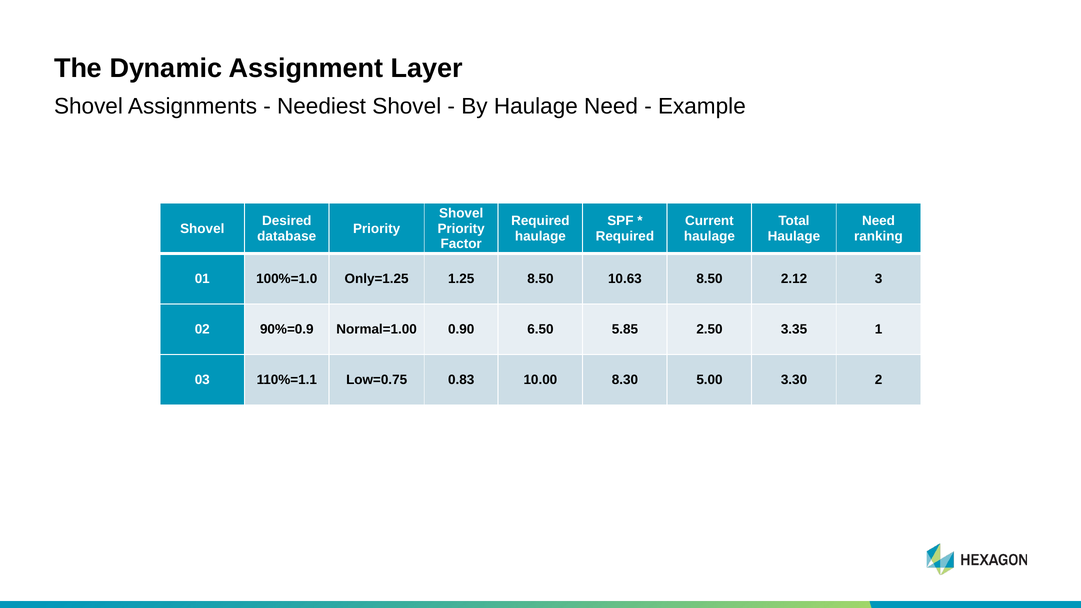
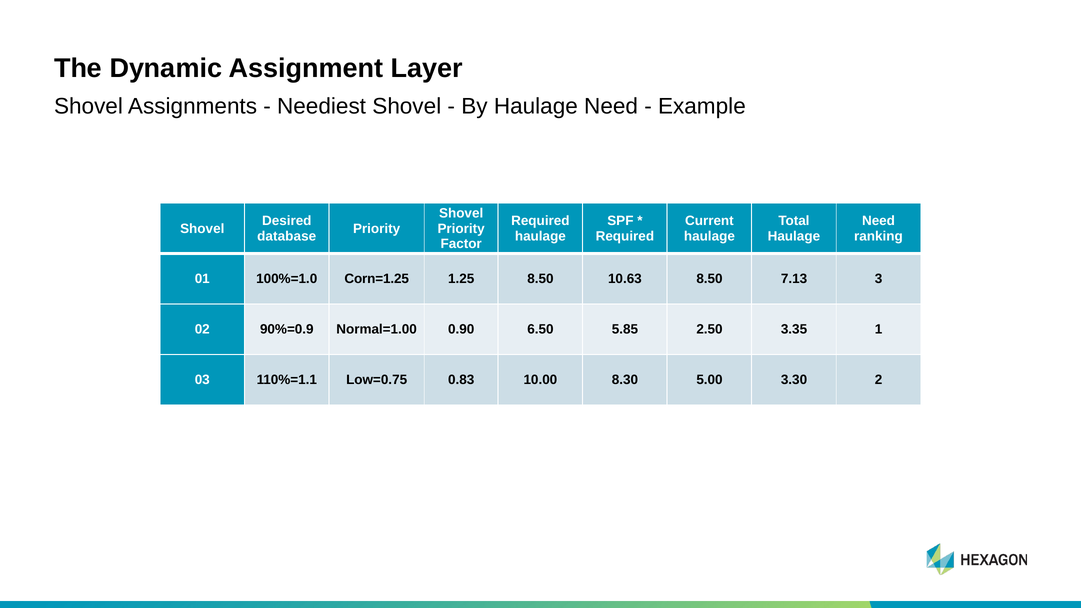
Only=1.25: Only=1.25 -> Corn=1.25
2.12: 2.12 -> 7.13
